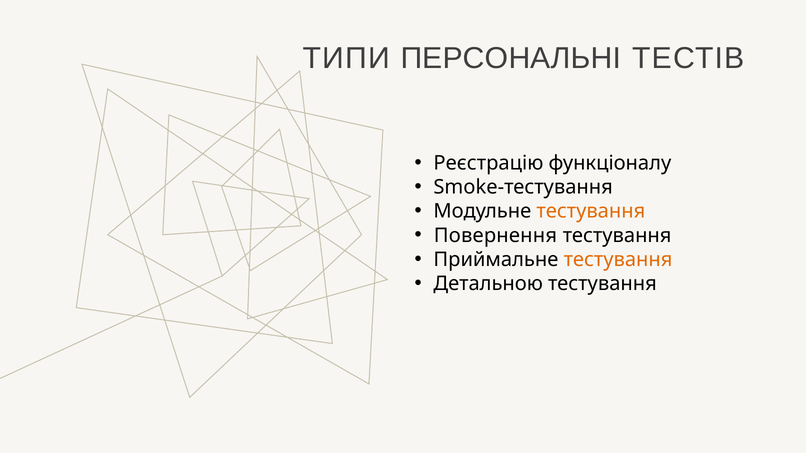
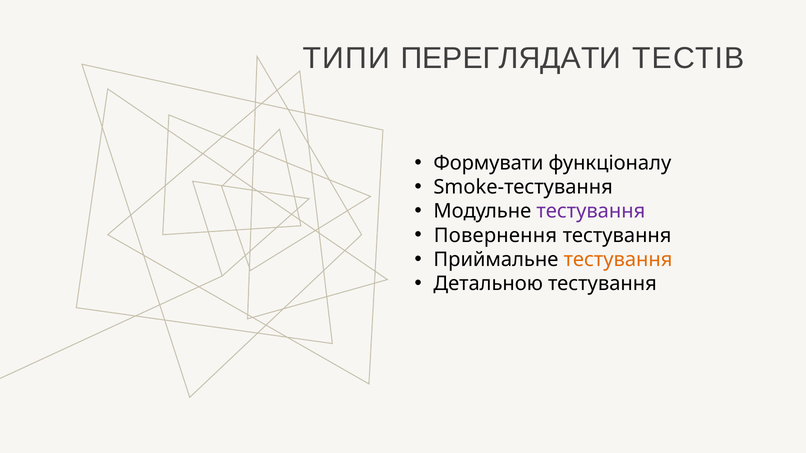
ПЕРСОНАЛЬНІ: ПЕРСОНАЛЬНІ -> ПЕРЕГЛЯДАТИ
Реєстрацію: Реєстрацію -> Формувати
тестування at (591, 211) colour: orange -> purple
